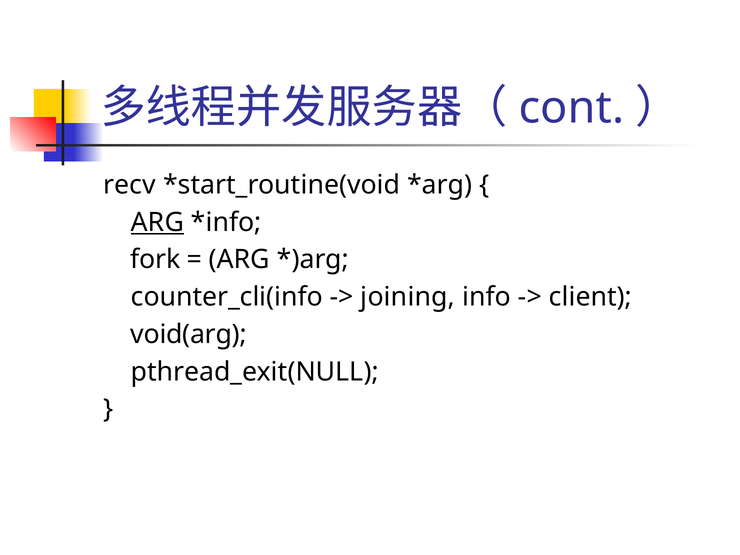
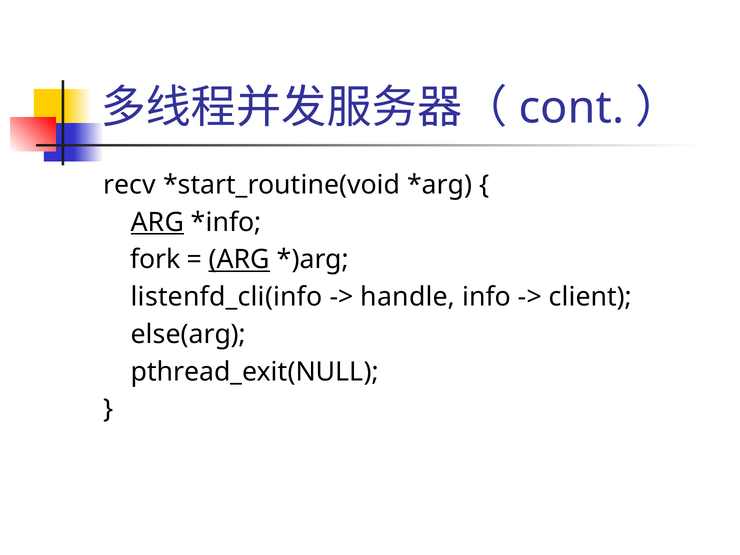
ARG at (239, 260) underline: none -> present
counter_cli(info: counter_cli(info -> listenfd_cli(info
joining: joining -> handle
void(arg: void(arg -> else(arg
